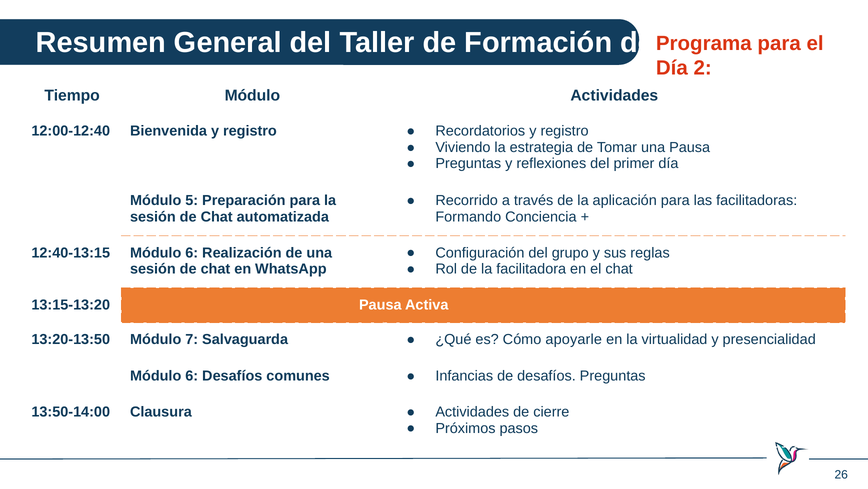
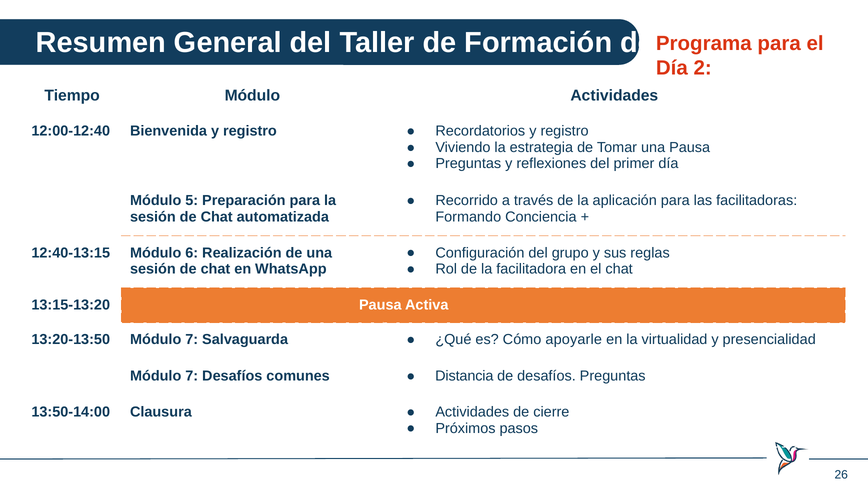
6 at (192, 375): 6 -> 7
Infancias: Infancias -> Distancia
